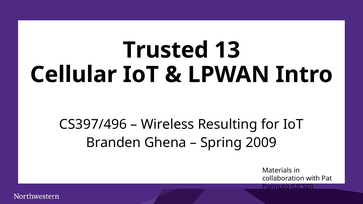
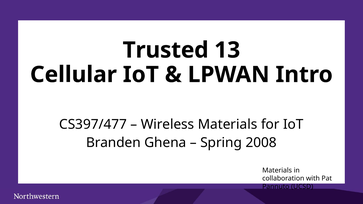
CS397/496: CS397/496 -> CS397/477
Wireless Resulting: Resulting -> Materials
2009: 2009 -> 2008
